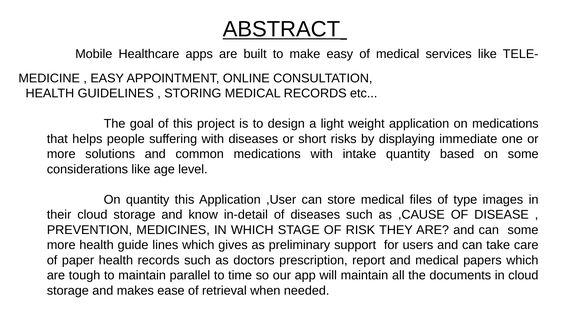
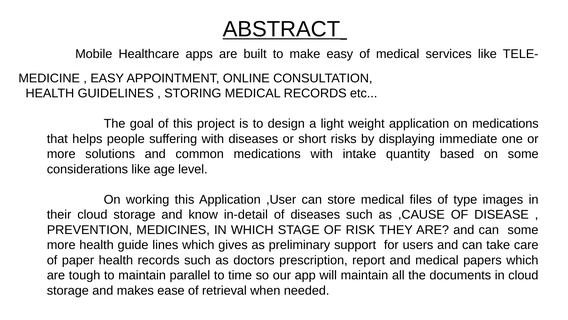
On quantity: quantity -> working
